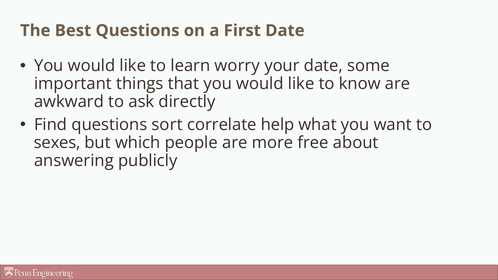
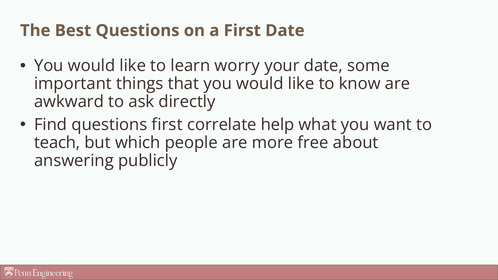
questions sort: sort -> first
sexes: sexes -> teach
